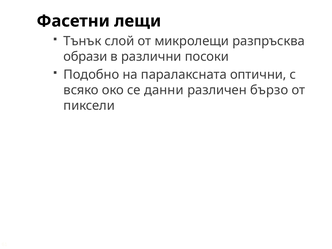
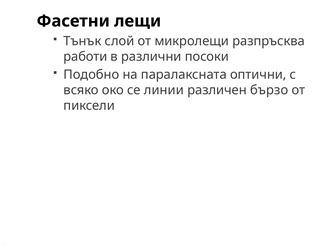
образи: образи -> работи
данни: данни -> линии
